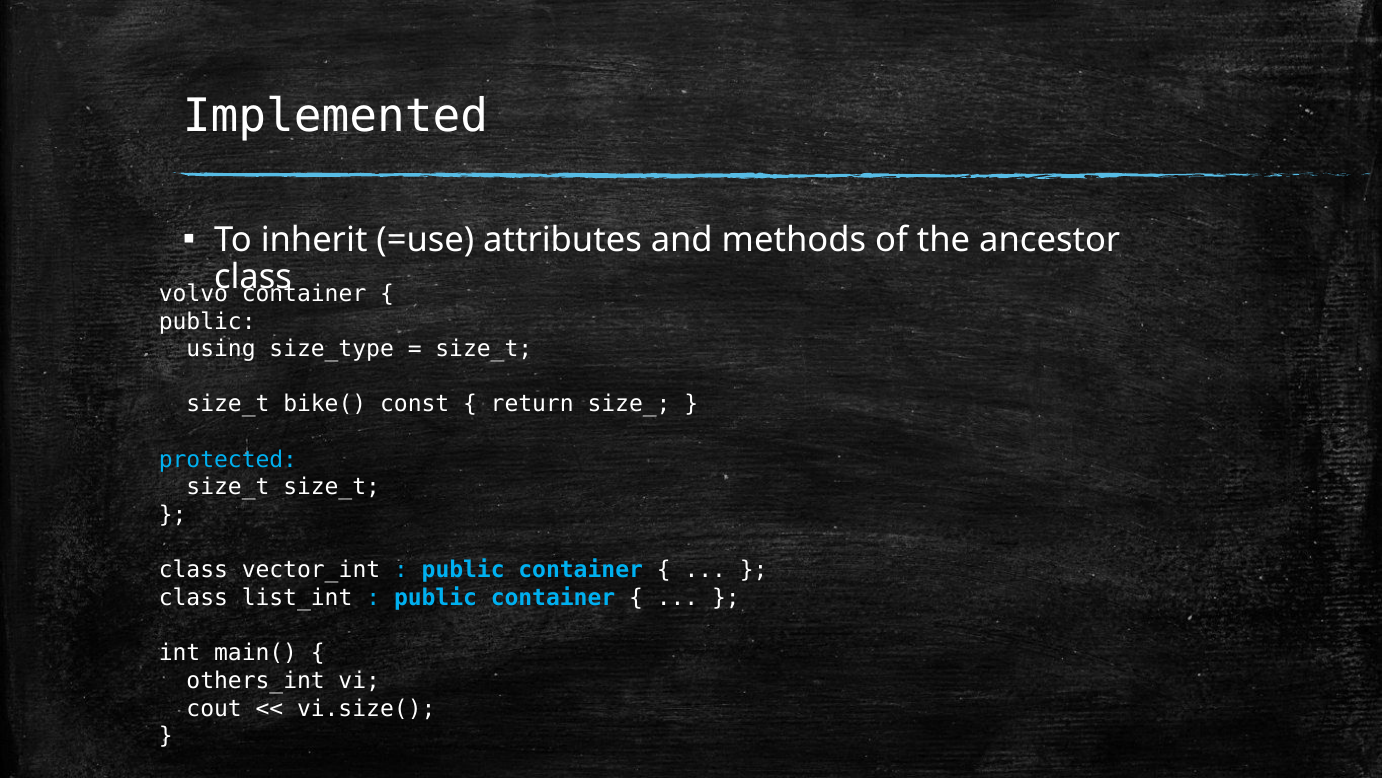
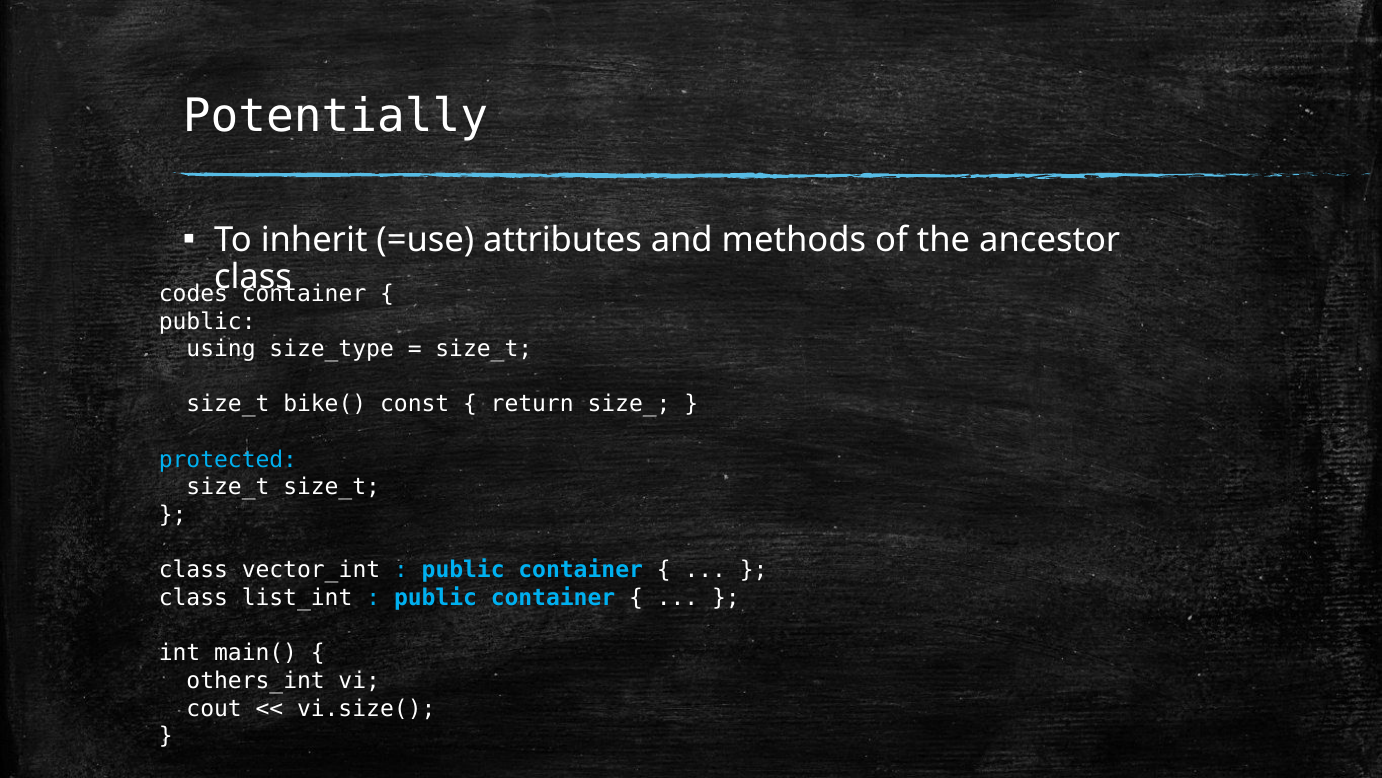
Implemented: Implemented -> Potentially
volvo: volvo -> codes
